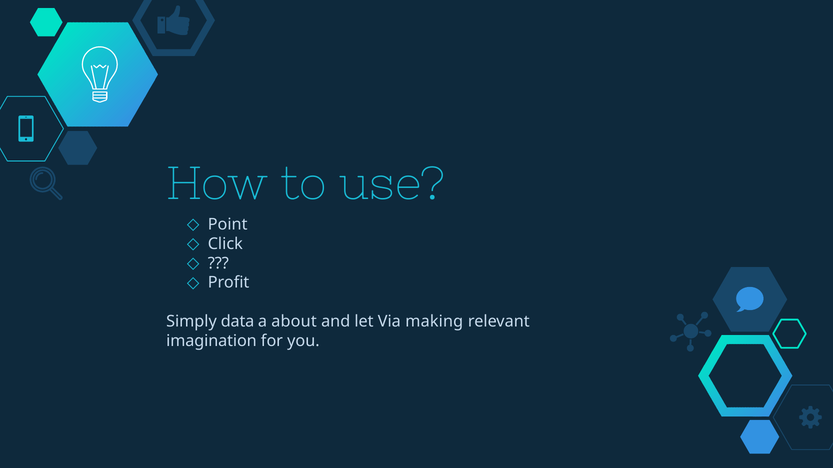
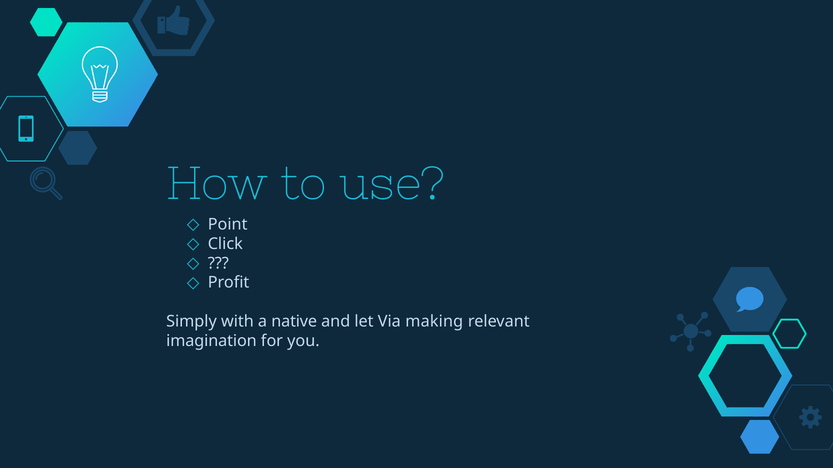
data: data -> with
about: about -> native
